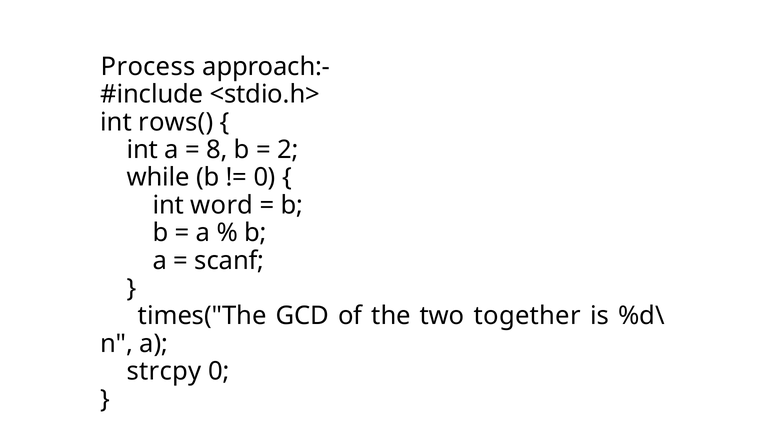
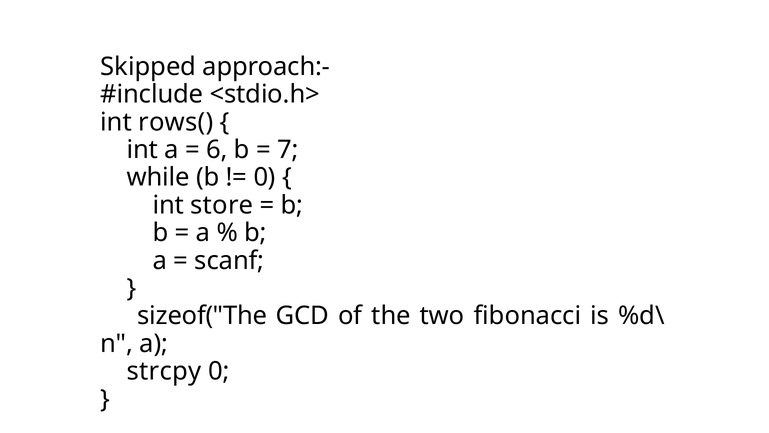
Process: Process -> Skipped
8: 8 -> 6
2: 2 -> 7
word: word -> store
times("The: times("The -> sizeof("The
together: together -> fibonacci
